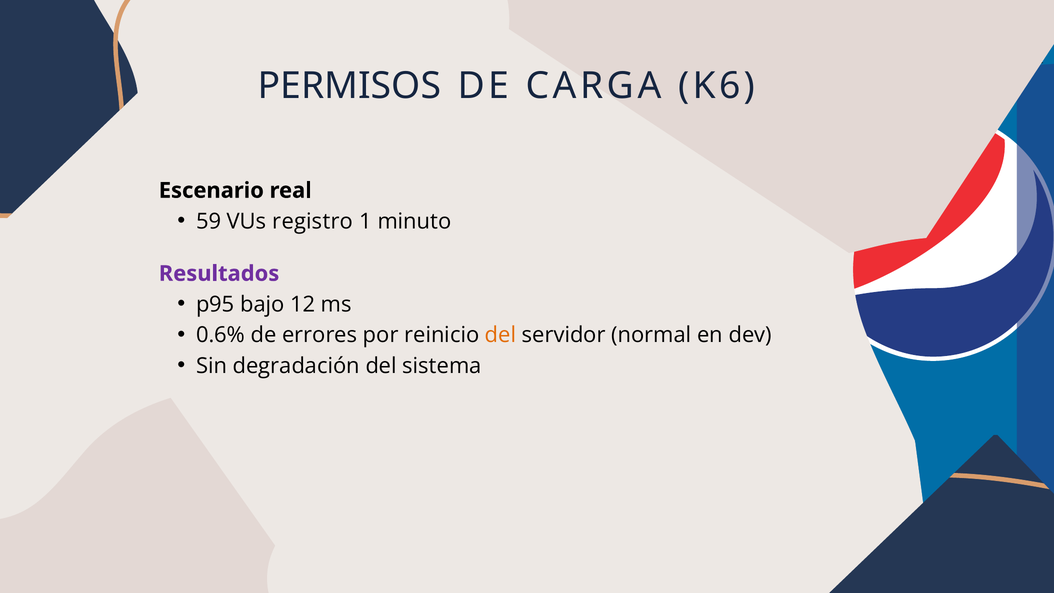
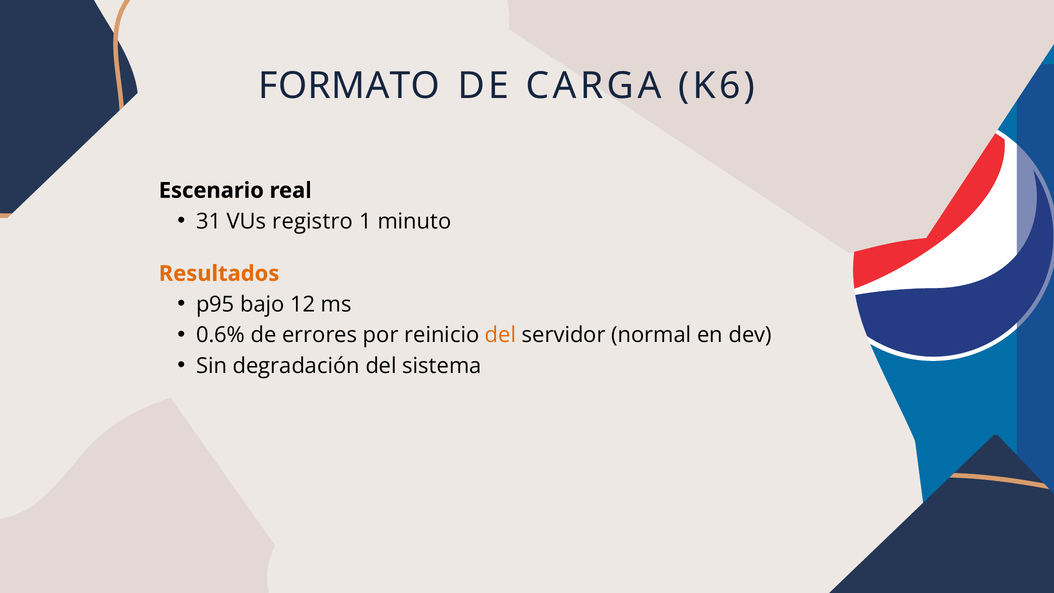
PERMISOS: PERMISOS -> FORMATO
59: 59 -> 31
Resultados colour: purple -> orange
